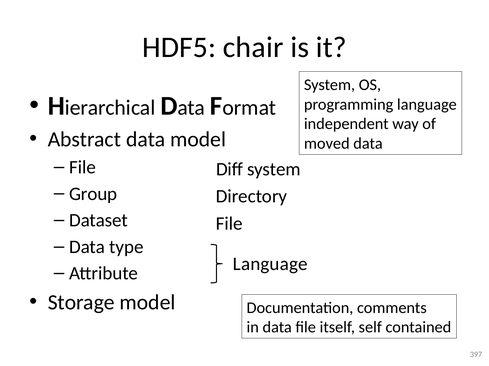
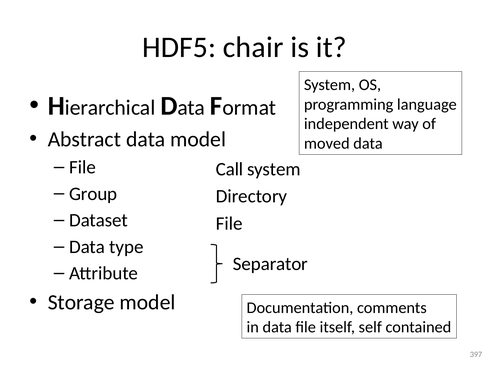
Diff: Diff -> Call
Language at (270, 264): Language -> Separator
